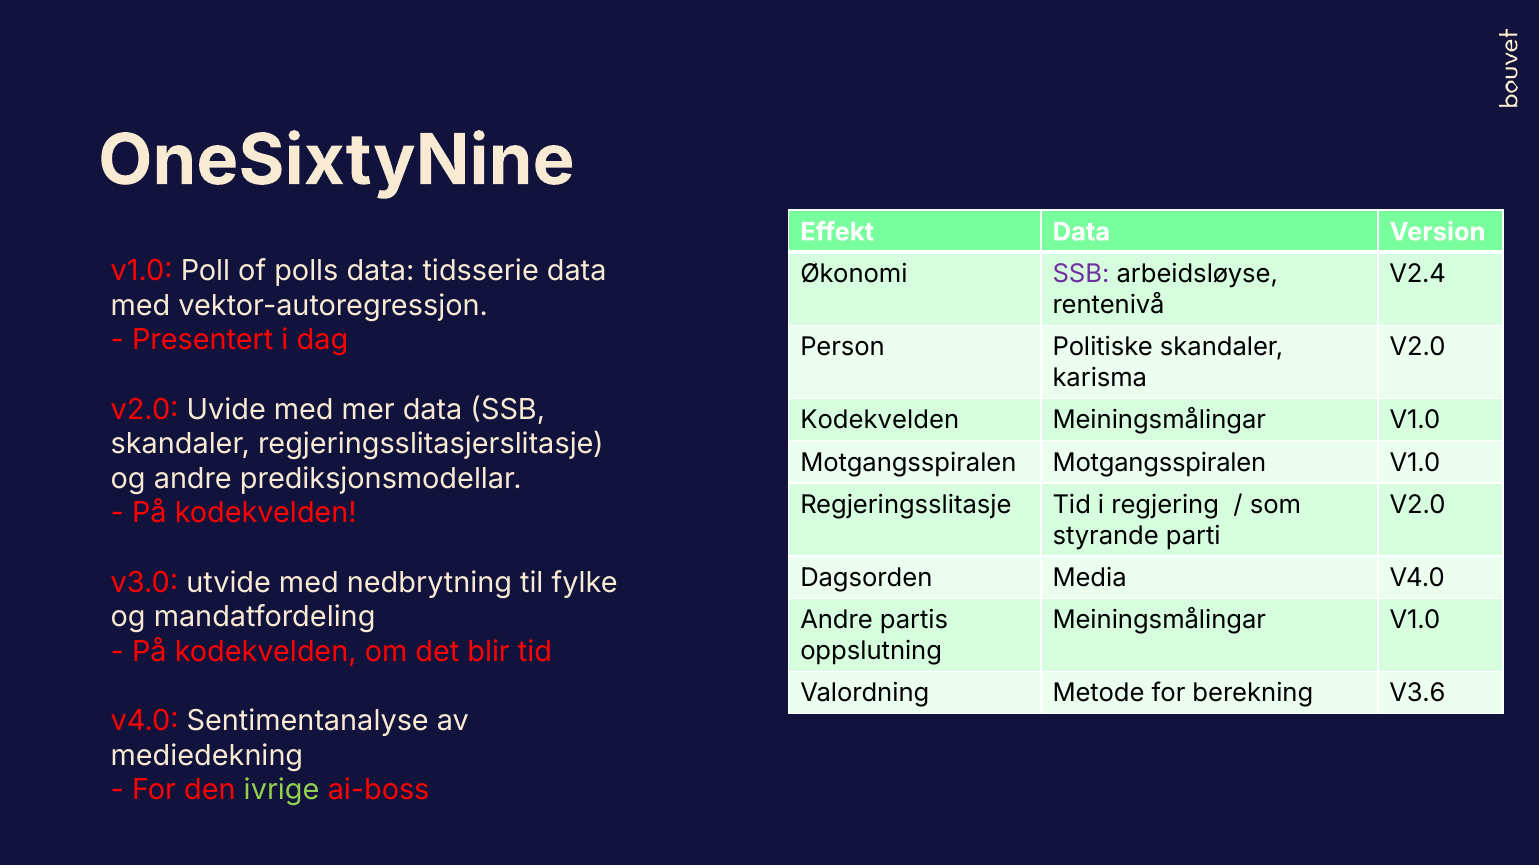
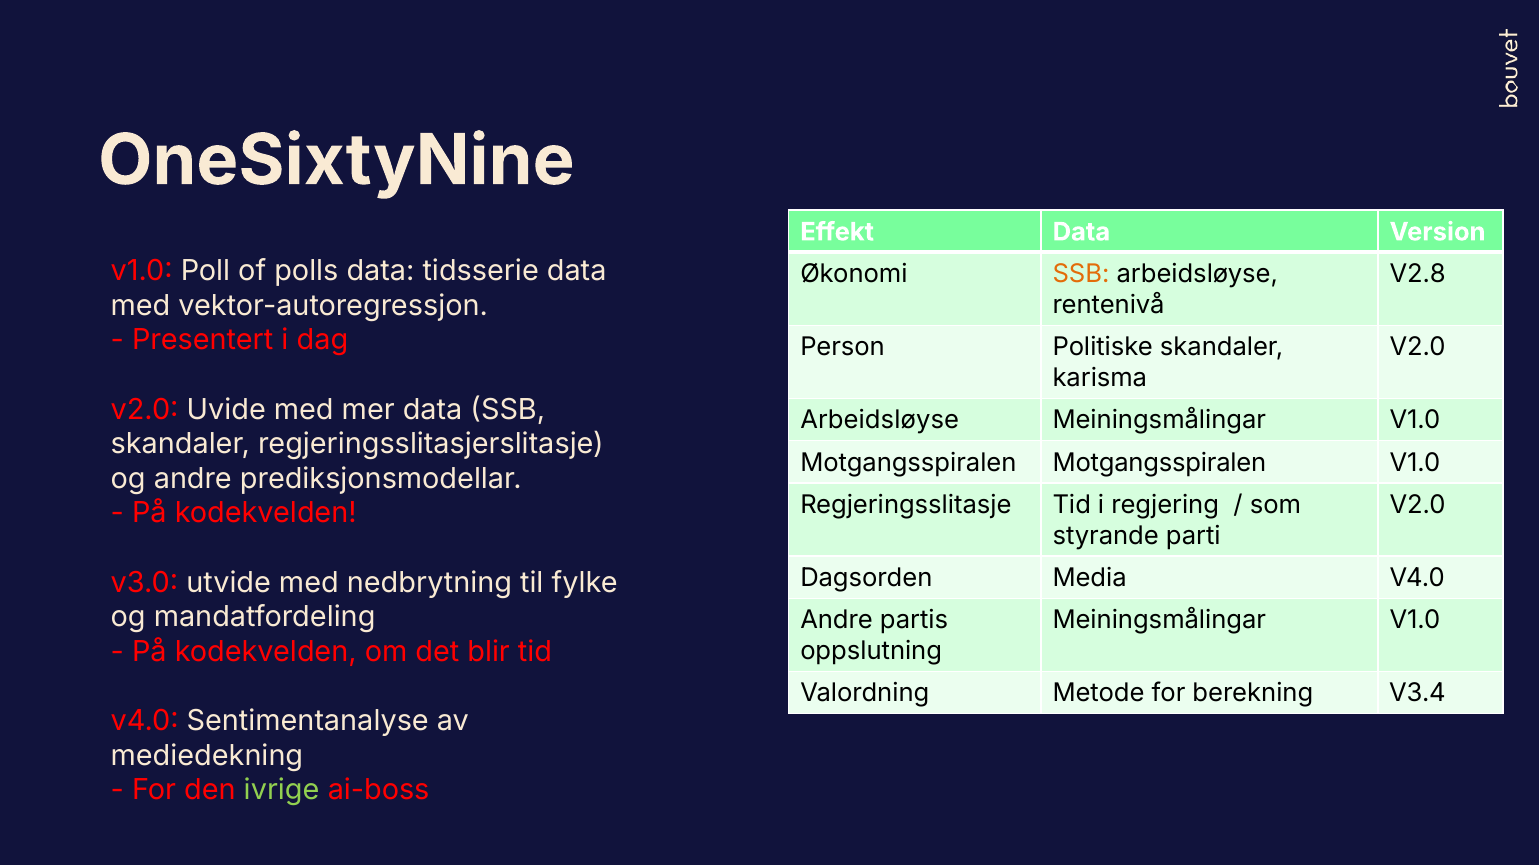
SSB at (1081, 275) colour: purple -> orange
V2.4: V2.4 -> V2.8
Kodekvelden at (880, 421): Kodekvelden -> Arbeidsløyse
V3.6: V3.6 -> V3.4
